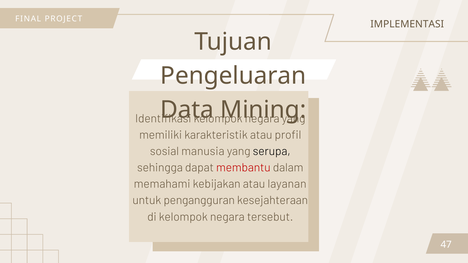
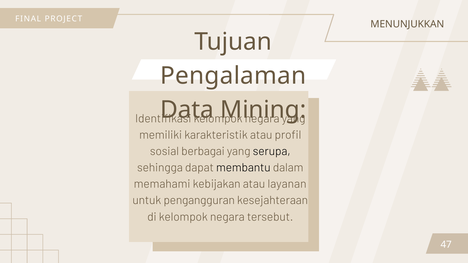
IMPLEMENTASI: IMPLEMENTASI -> MENUNJUKKAN
Pengeluaran: Pengeluaran -> Pengalaman
manusia: manusia -> berbagai
membantu colour: red -> black
